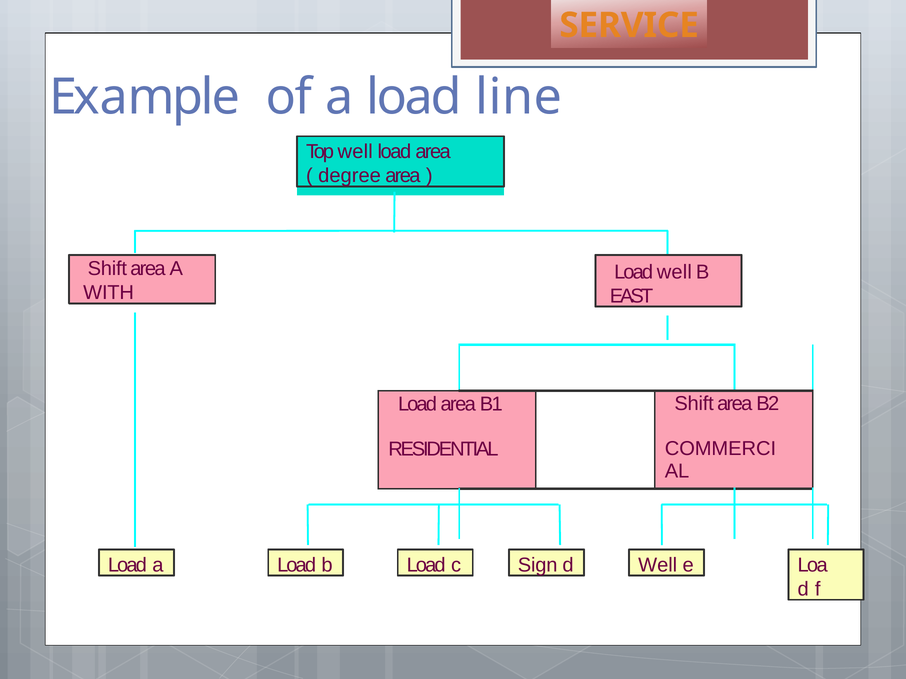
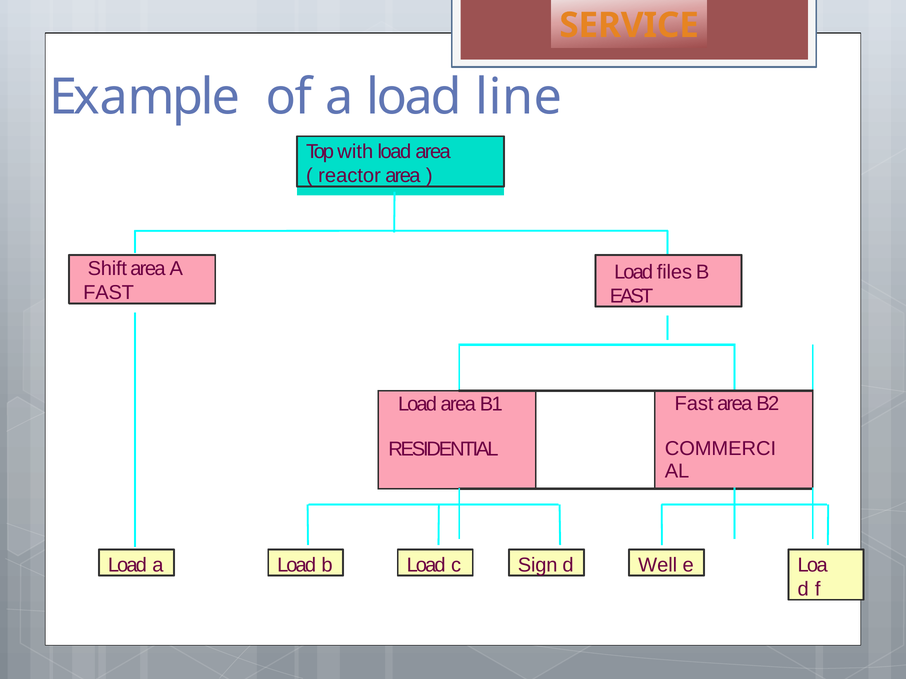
Top well: well -> with
degree: degree -> reactor
Load well: well -> files
WITH at (109, 293): WITH -> FAST
Shift at (694, 404): Shift -> Fast
